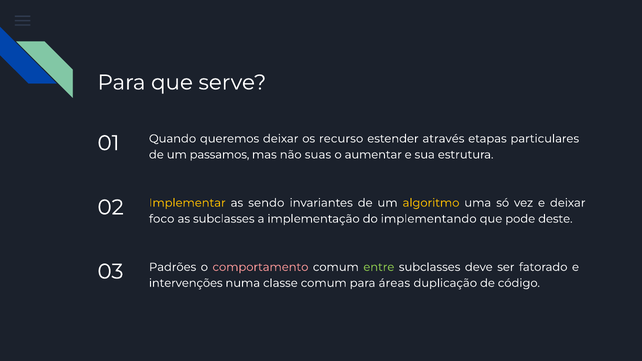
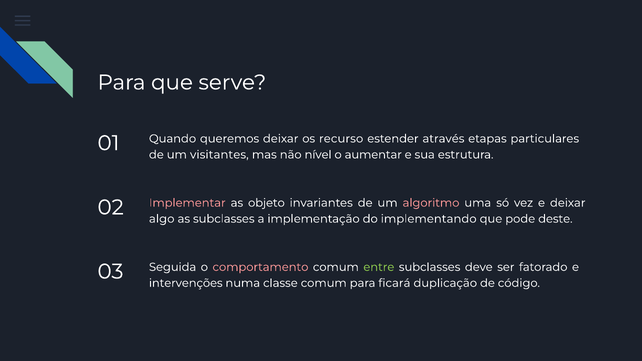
passamos: passamos -> visitantes
suas: suas -> nível
Implementar colour: yellow -> pink
sendo: sendo -> objeto
algoritmo colour: yellow -> pink
foco: foco -> algo
Padrões: Padrões -> Seguida
áreas: áreas -> ficará
